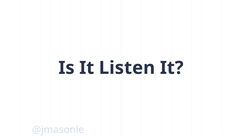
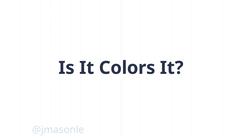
Listen: Listen -> Colors
